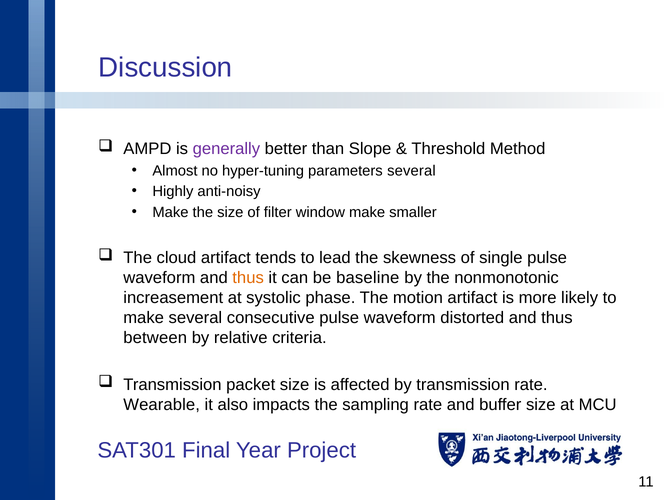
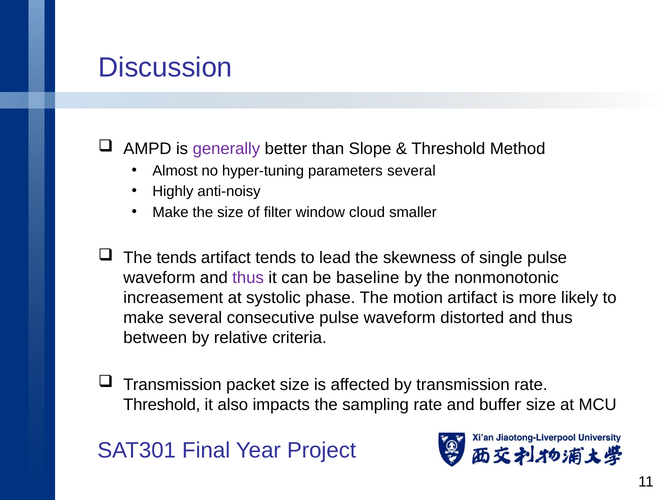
window make: make -> cloud
The cloud: cloud -> tends
thus at (248, 278) colour: orange -> purple
Wearable at (162, 404): Wearable -> Threshold
